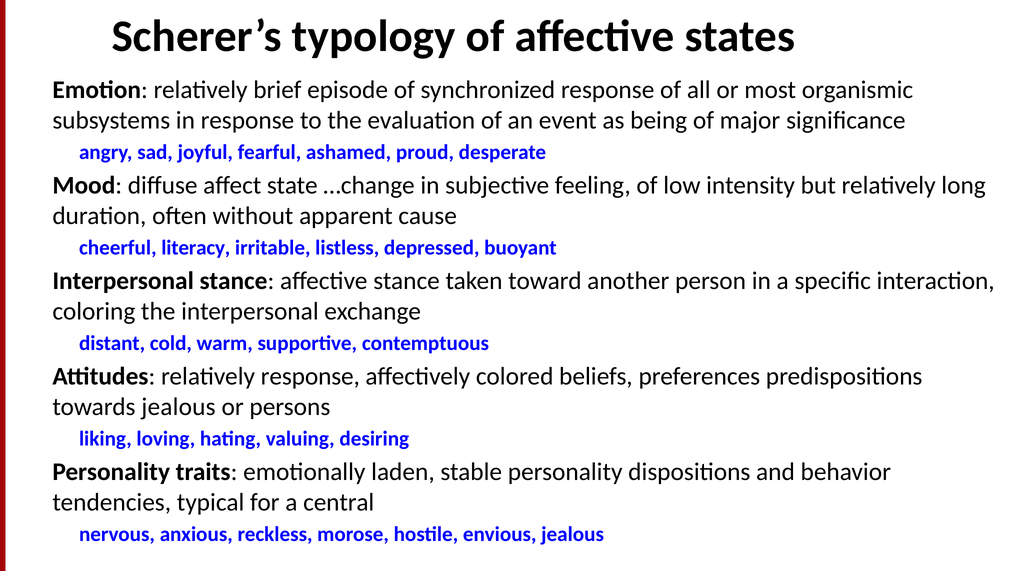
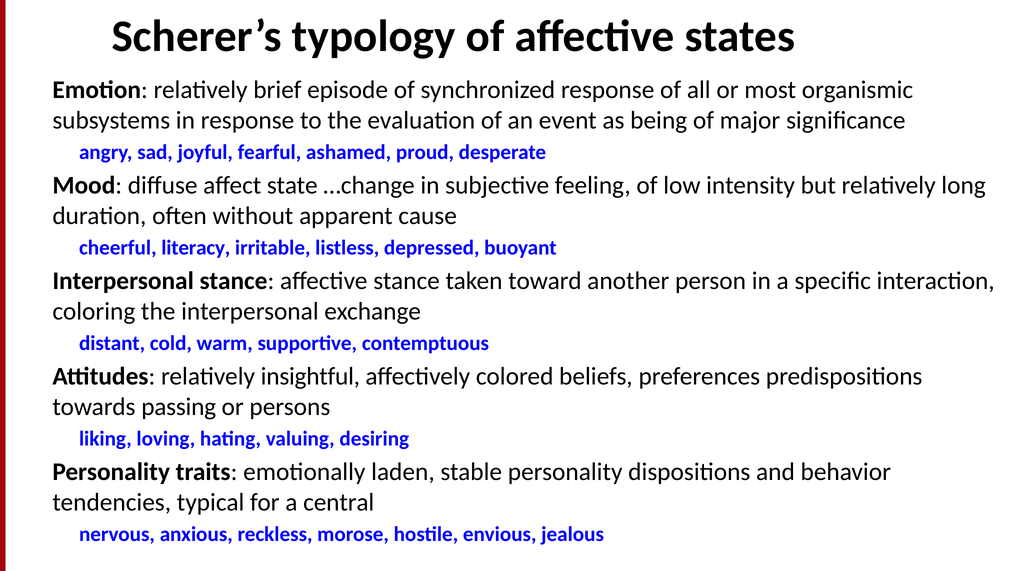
relatively response: response -> insightful
towards jealous: jealous -> passing
